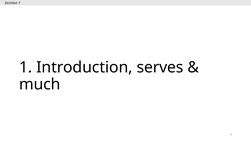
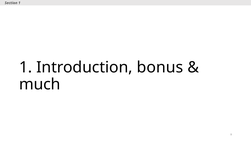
serves: serves -> bonus
